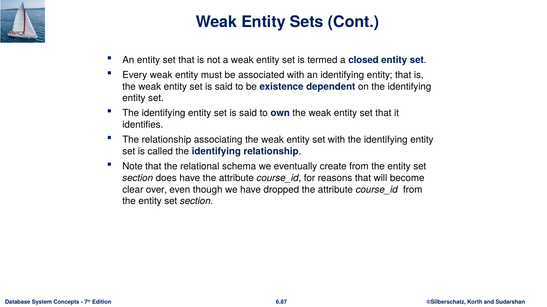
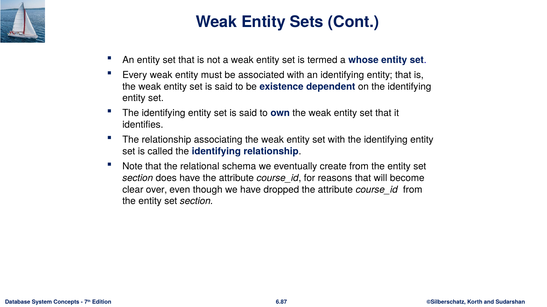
closed: closed -> whose
